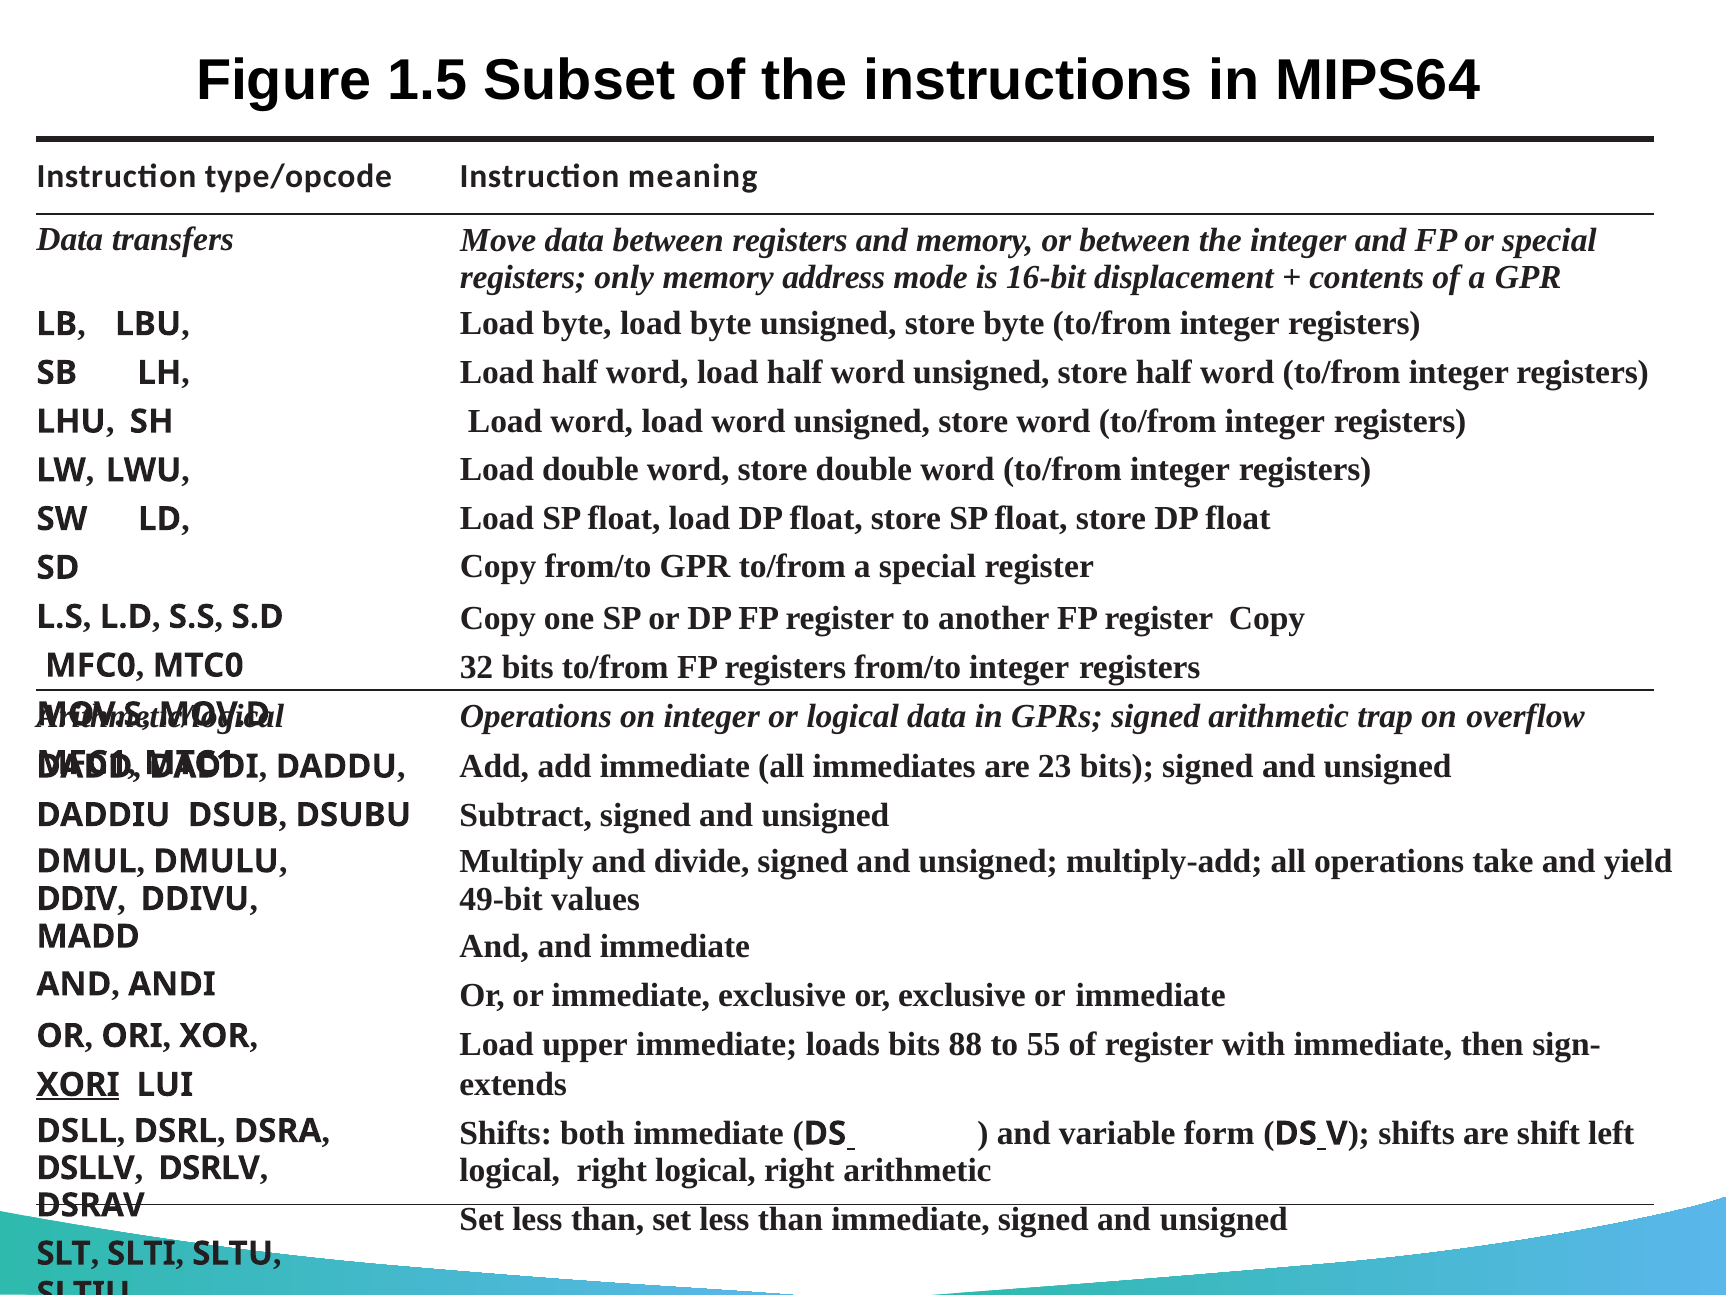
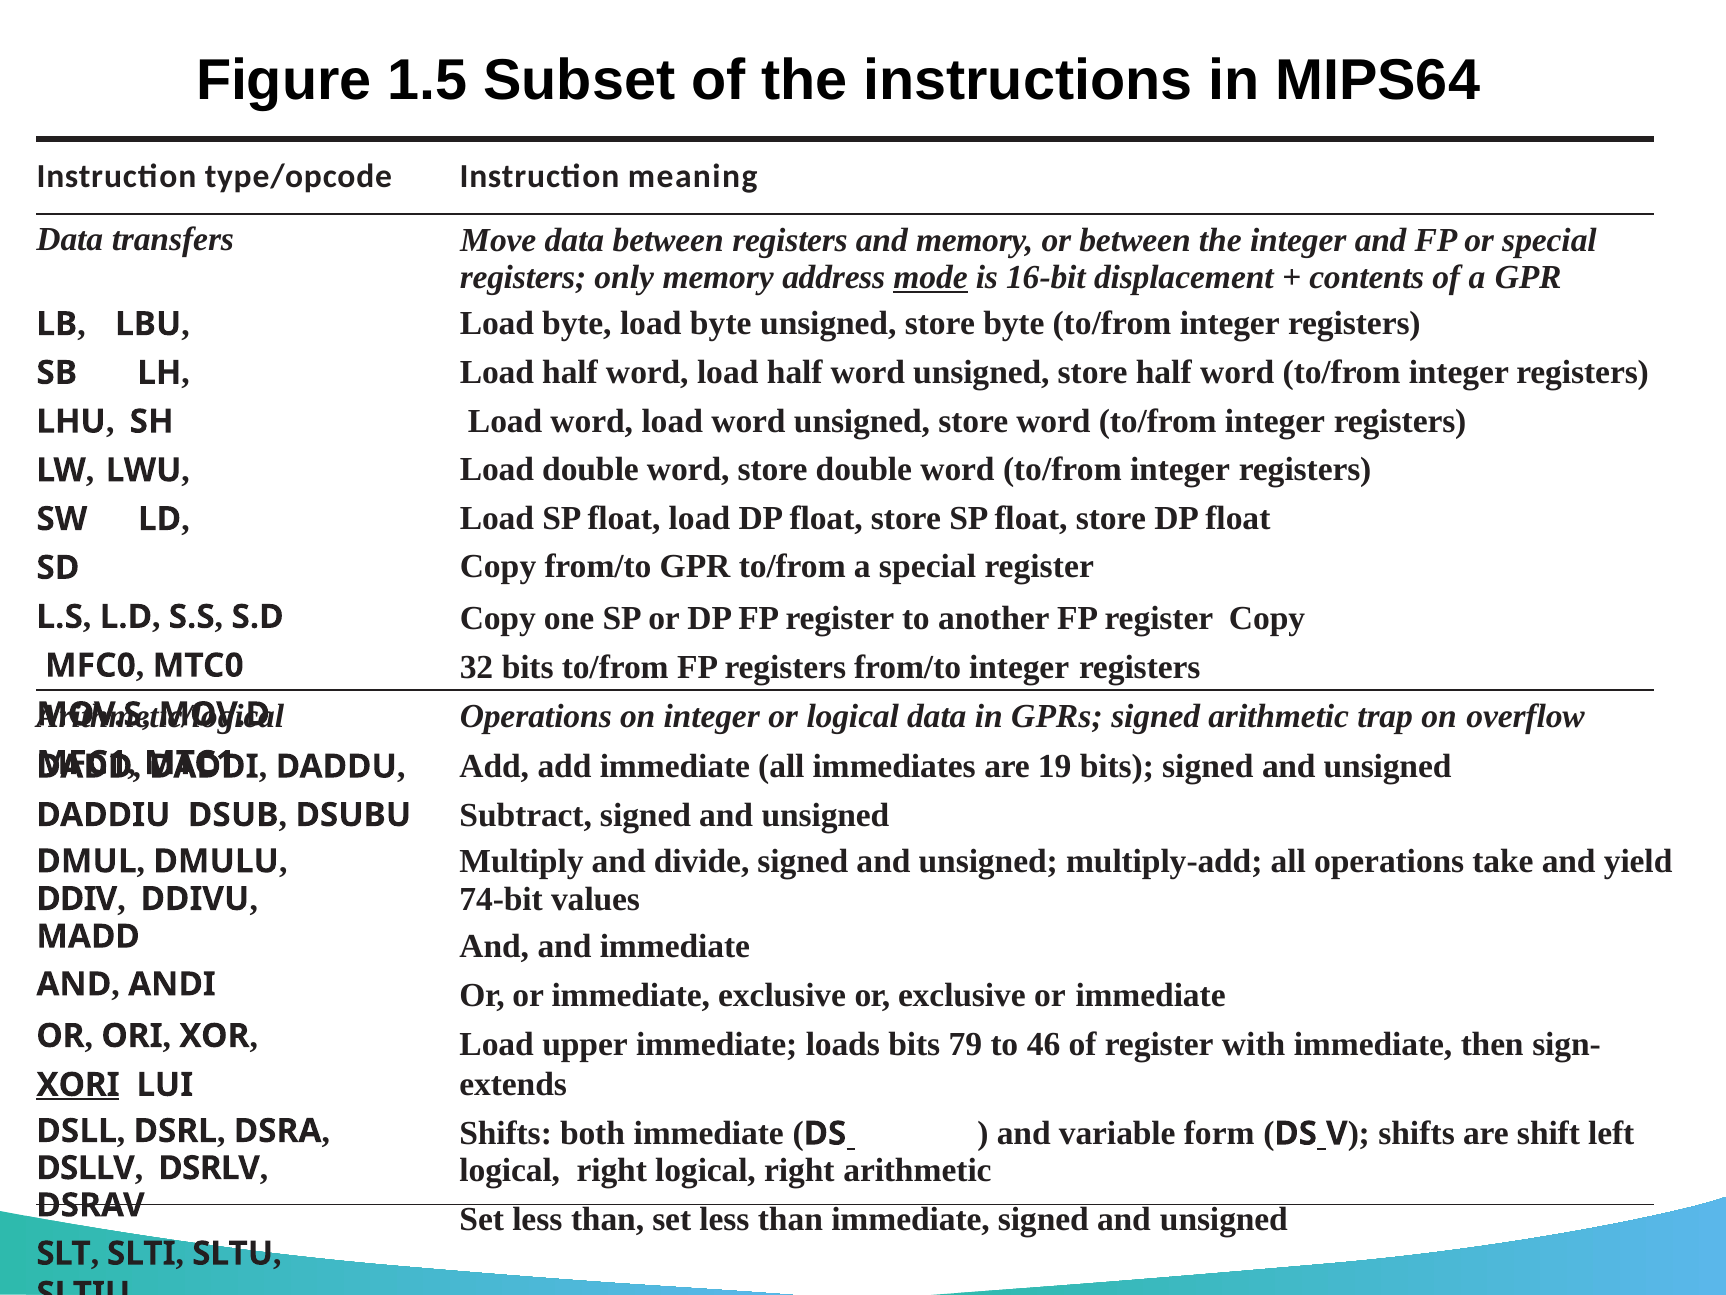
mode underline: none -> present
23: 23 -> 19
49-bit: 49-bit -> 74-bit
88: 88 -> 79
55: 55 -> 46
